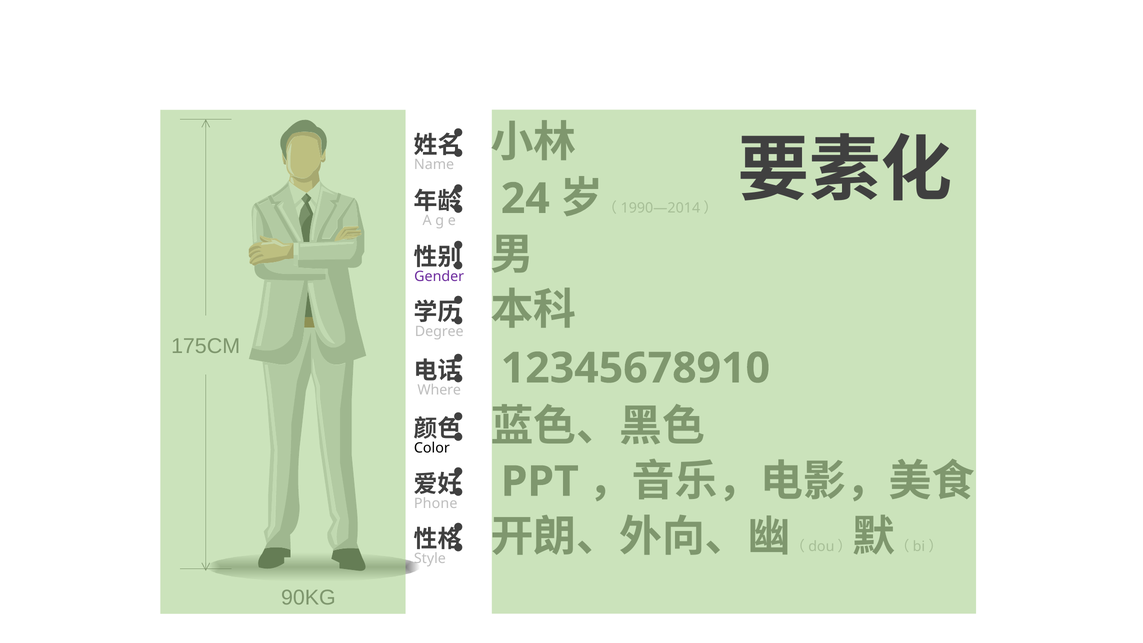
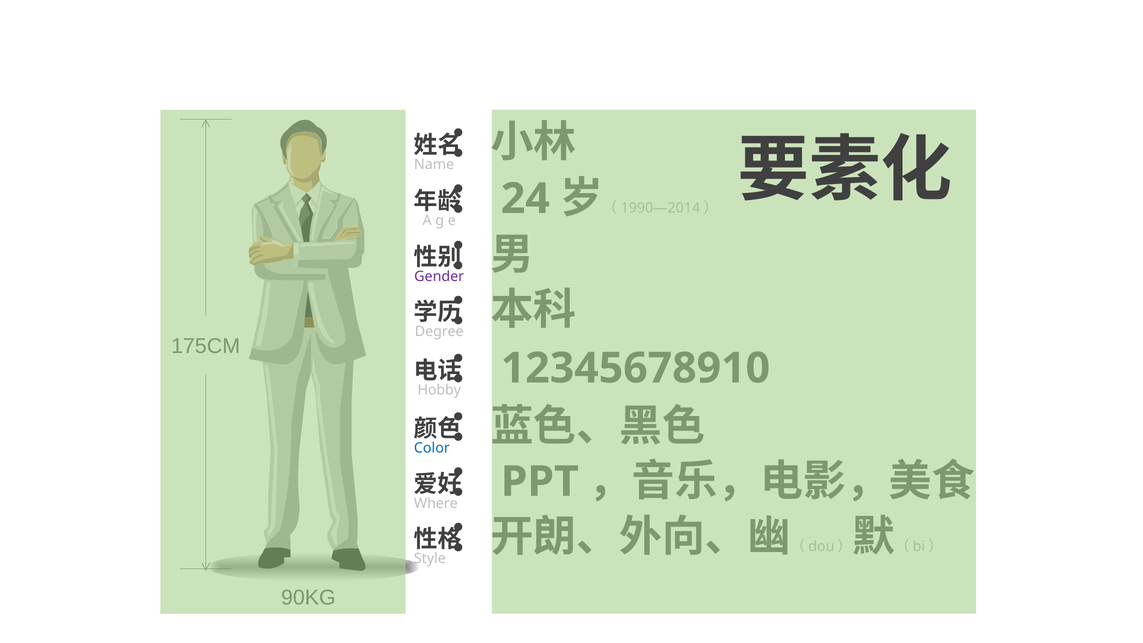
Where: Where -> Hobby
Color colour: black -> blue
Phone: Phone -> Where
